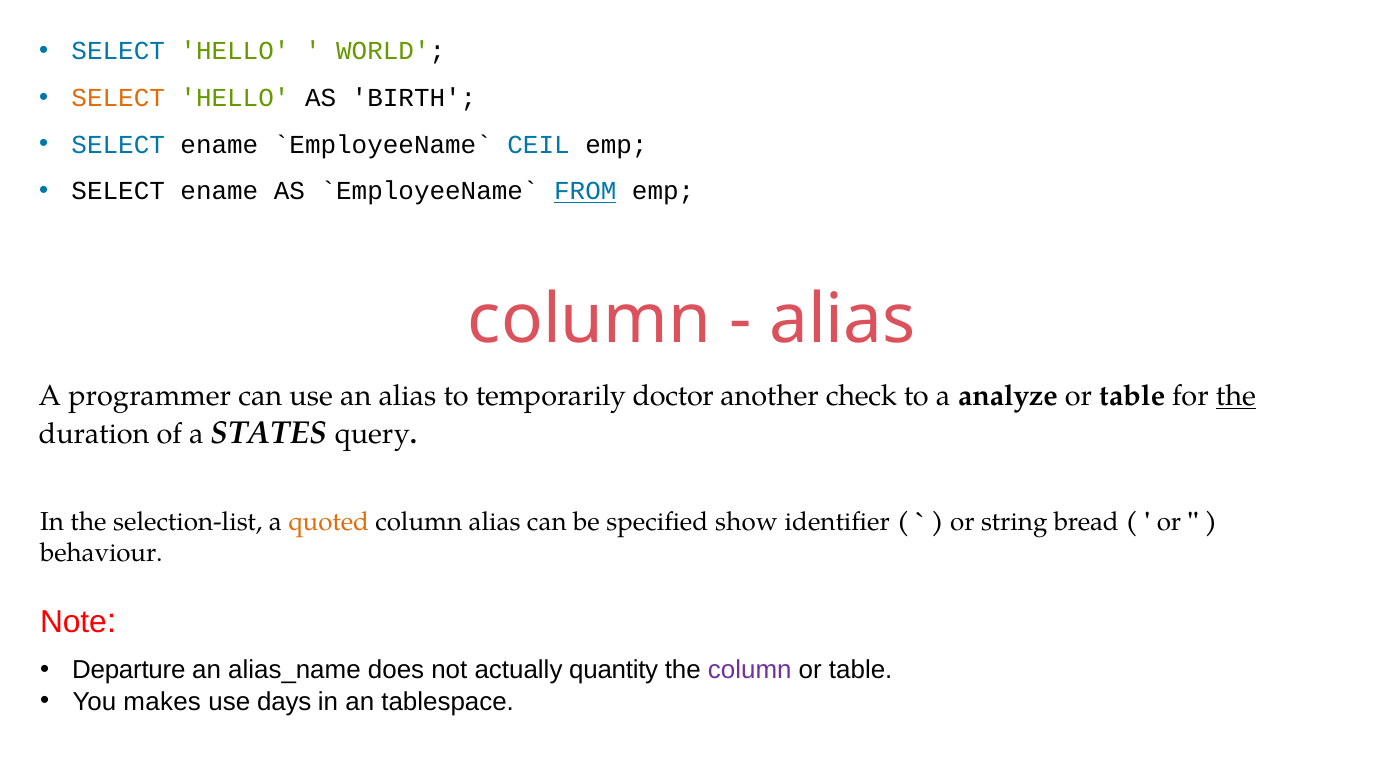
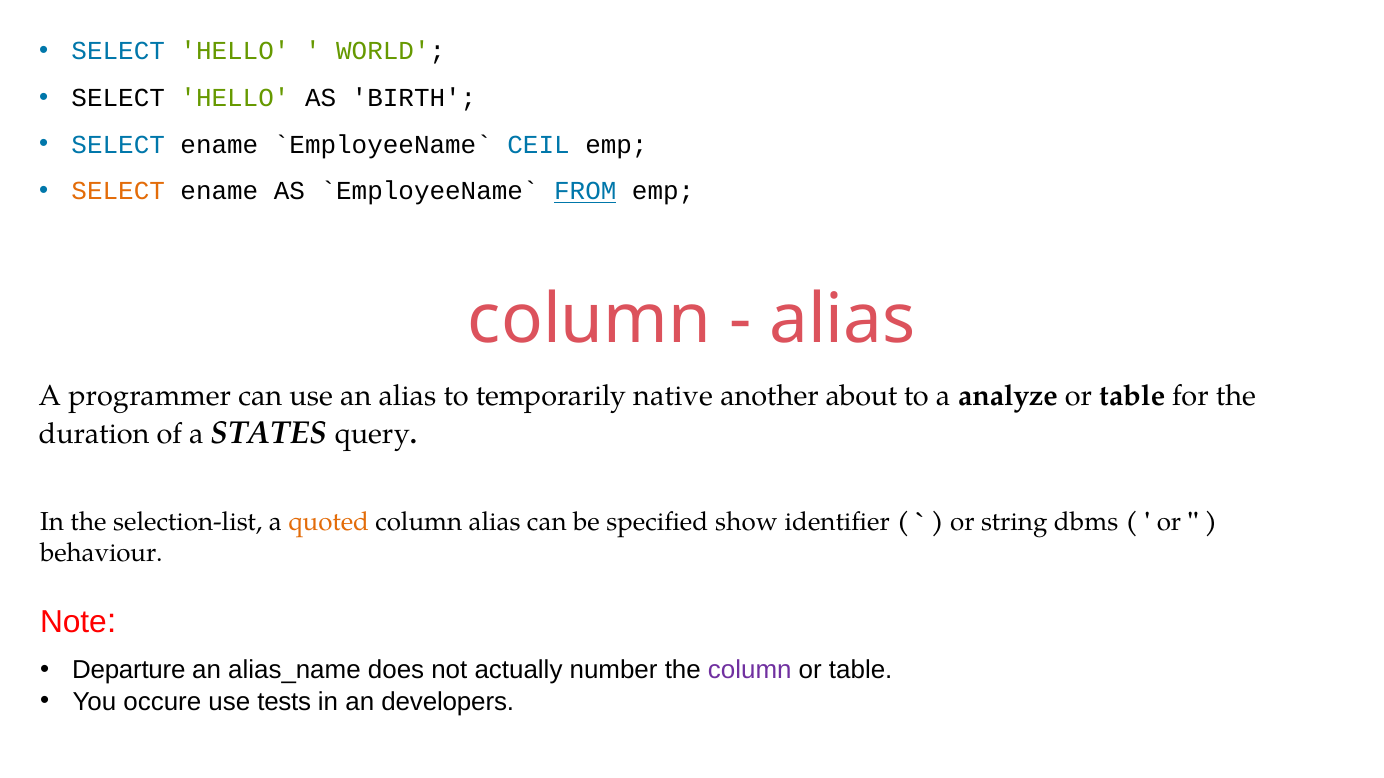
SELECT at (118, 98) colour: orange -> black
SELECT at (118, 191) colour: black -> orange
doctor: doctor -> native
check: check -> about
the at (1236, 396) underline: present -> none
bread: bread -> dbms
quantity: quantity -> number
makes: makes -> occure
days: days -> tests
tablespace: tablespace -> developers
